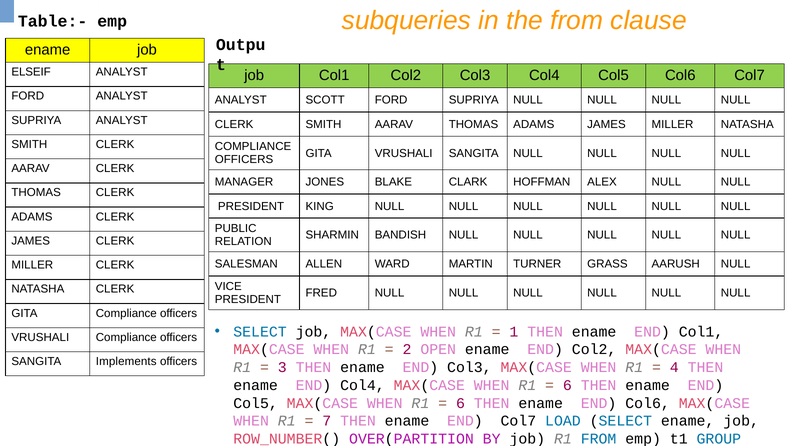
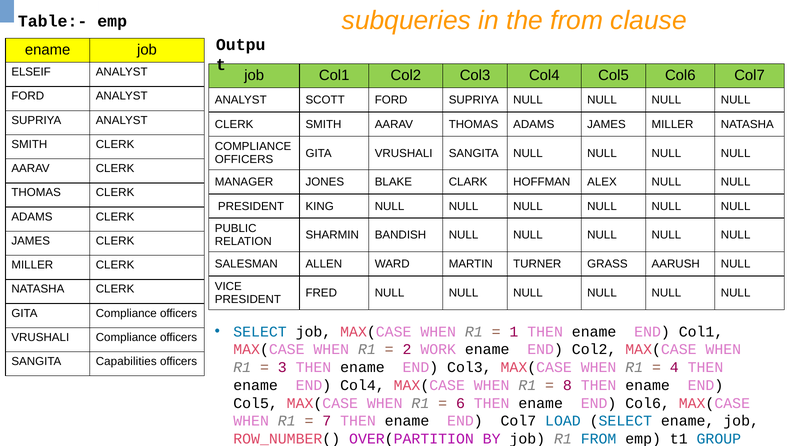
OPEN: OPEN -> WORK
Implements: Implements -> Capabilities
6 at (567, 385): 6 -> 8
